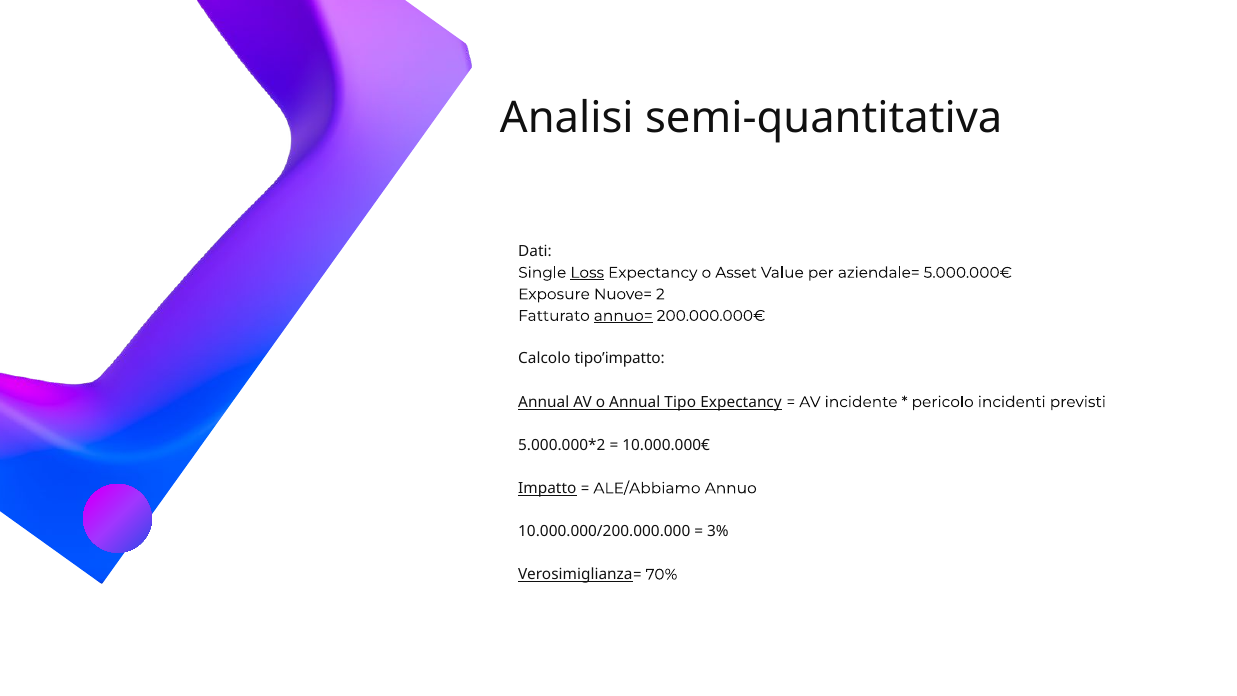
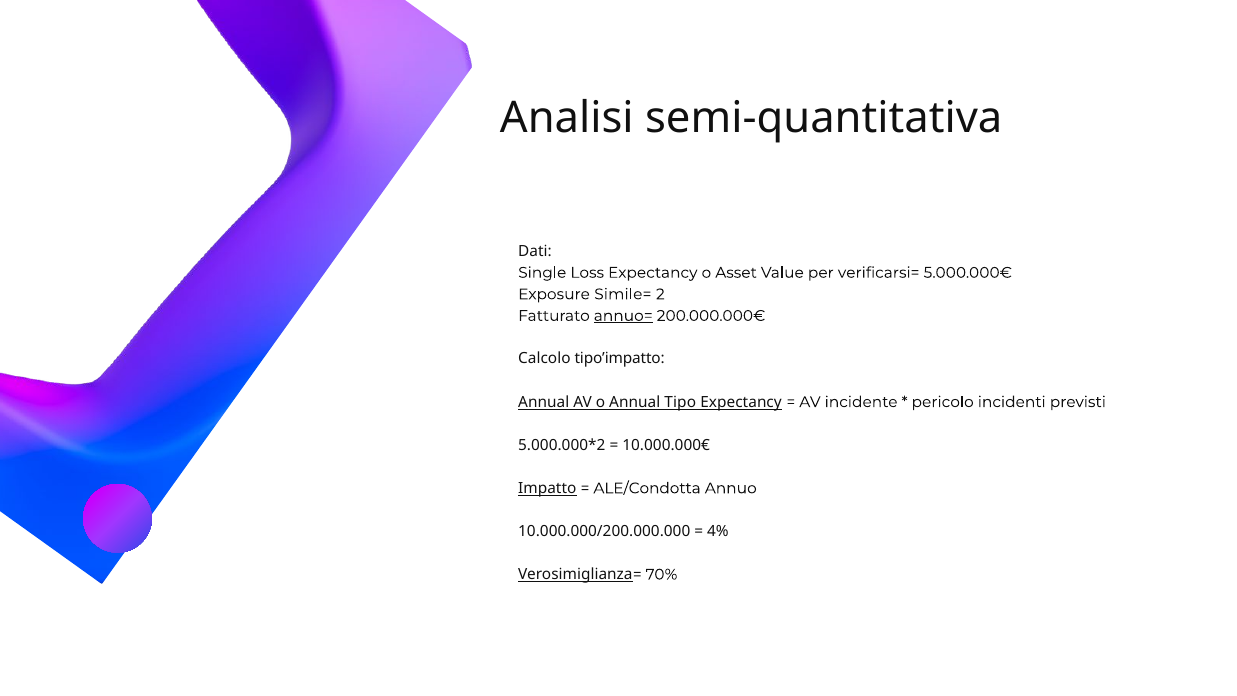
Loss underline: present -> none
aziendale=: aziendale= -> verificarsi=
Nuove=: Nuove= -> Simile=
ALE/Abbiamo: ALE/Abbiamo -> ALE/Condotta
3%: 3% -> 4%
